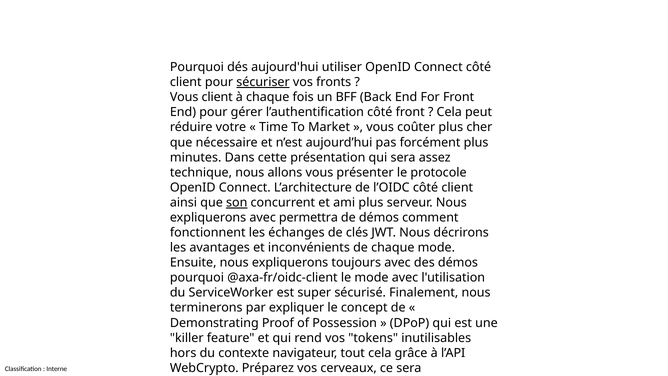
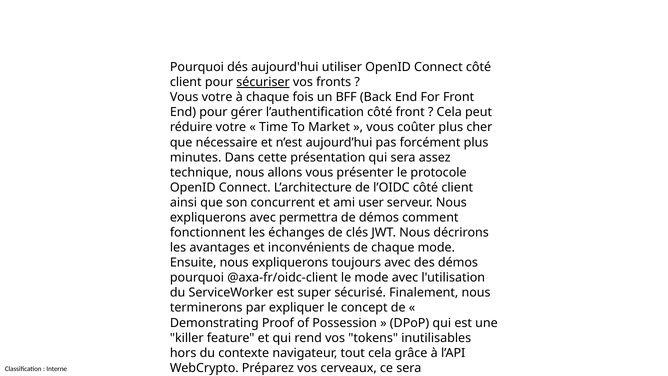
Vous client: client -> votre
son underline: present -> none
ami plus: plus -> user
